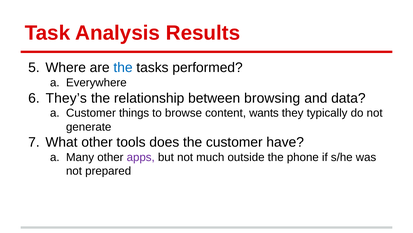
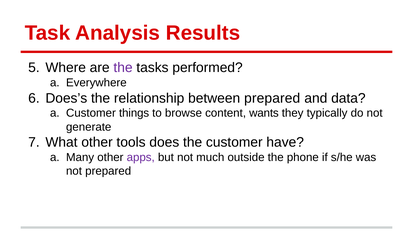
the at (123, 68) colour: blue -> purple
They’s: They’s -> Does’s
between browsing: browsing -> prepared
